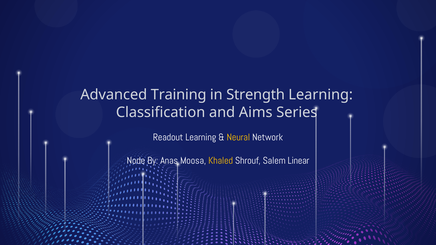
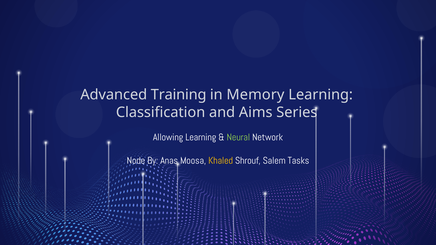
Strength: Strength -> Memory
Readout: Readout -> Allowing
Neural colour: yellow -> light green
Linear: Linear -> Tasks
